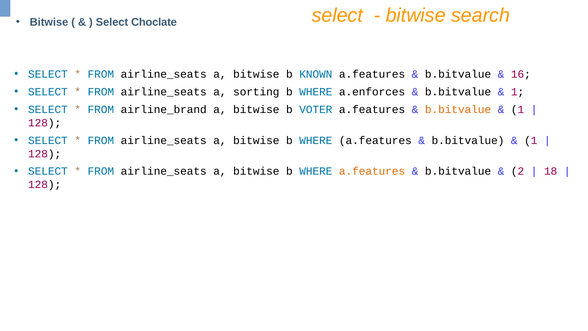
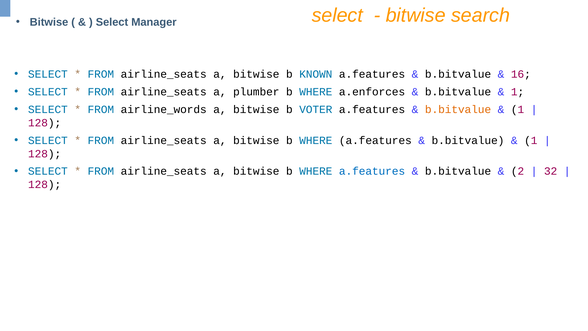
Choclate: Choclate -> Manager
sorting: sorting -> plumber
airline_brand: airline_brand -> airline_words
a.features at (372, 171) colour: orange -> blue
18: 18 -> 32
